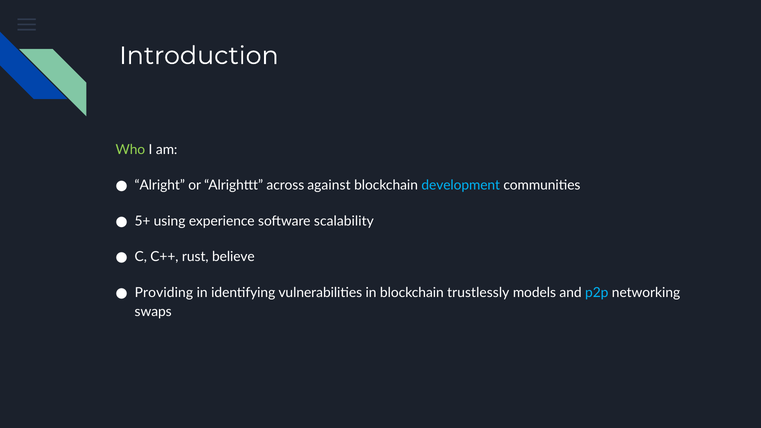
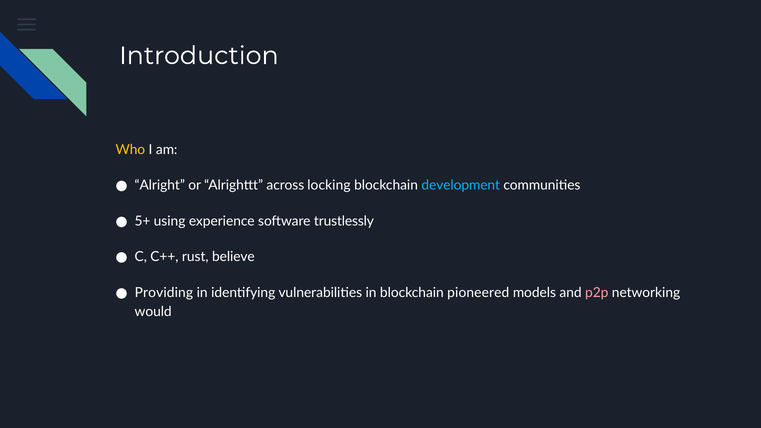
Who colour: light green -> yellow
against: against -> locking
scalability: scalability -> trustlessly
trustlessly: trustlessly -> pioneered
p2p colour: light blue -> pink
swaps: swaps -> would
